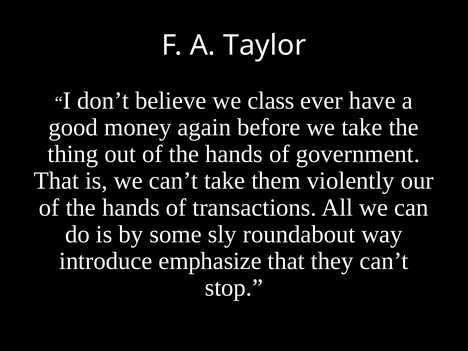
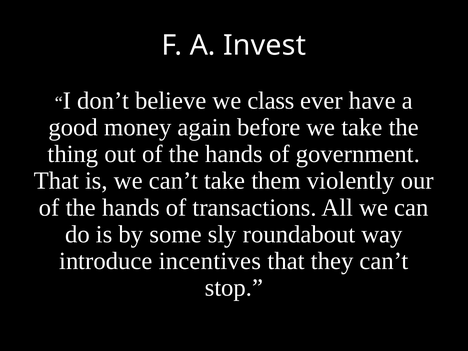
Taylor: Taylor -> Invest
emphasize: emphasize -> incentives
